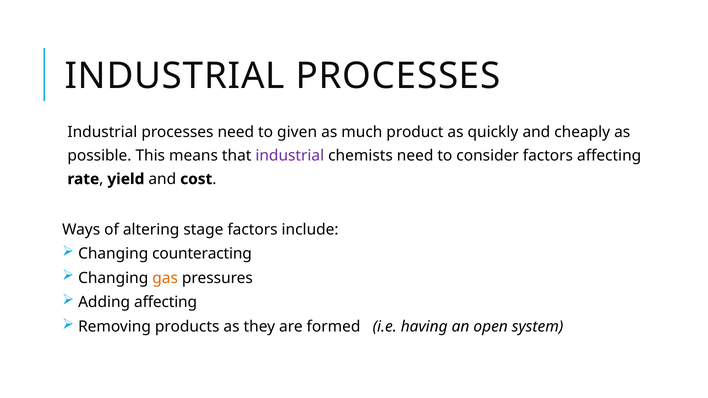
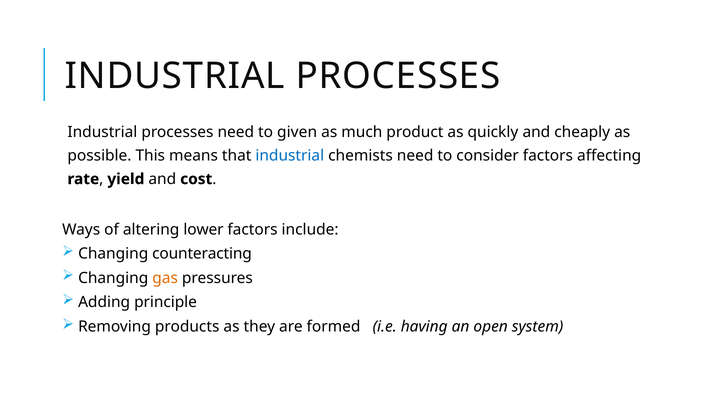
industrial at (290, 156) colour: purple -> blue
stage: stage -> lower
Adding affecting: affecting -> principle
